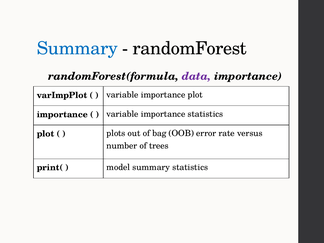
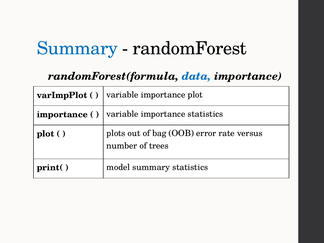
data colour: purple -> blue
